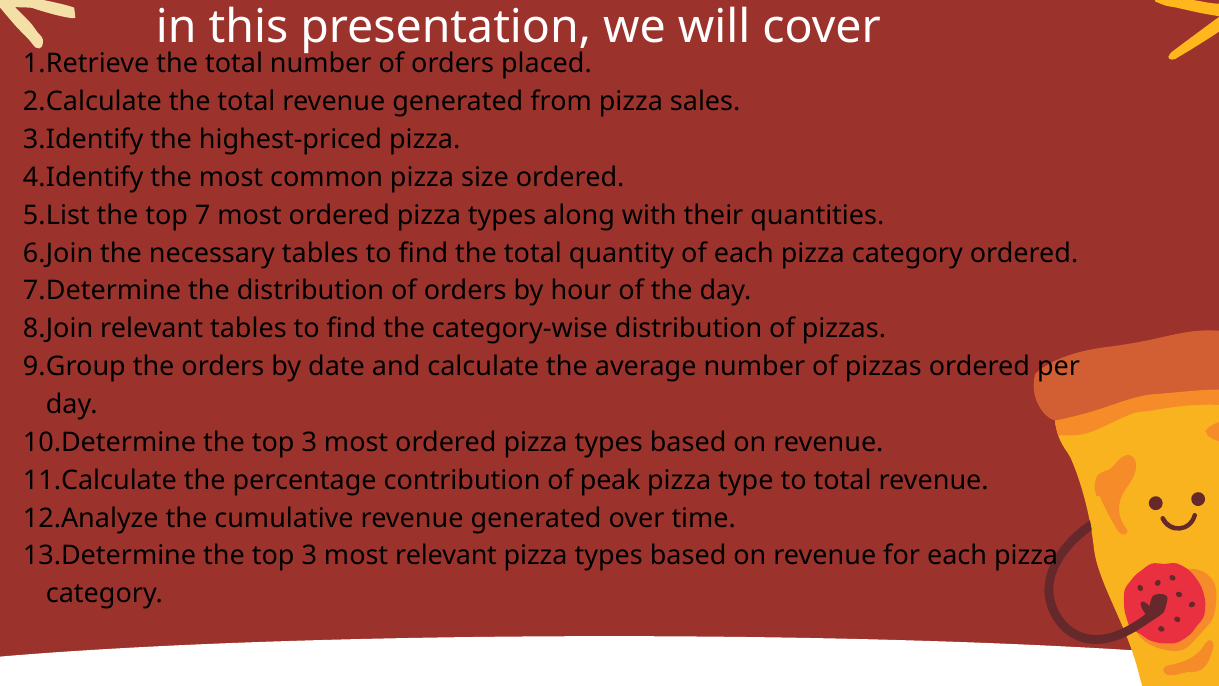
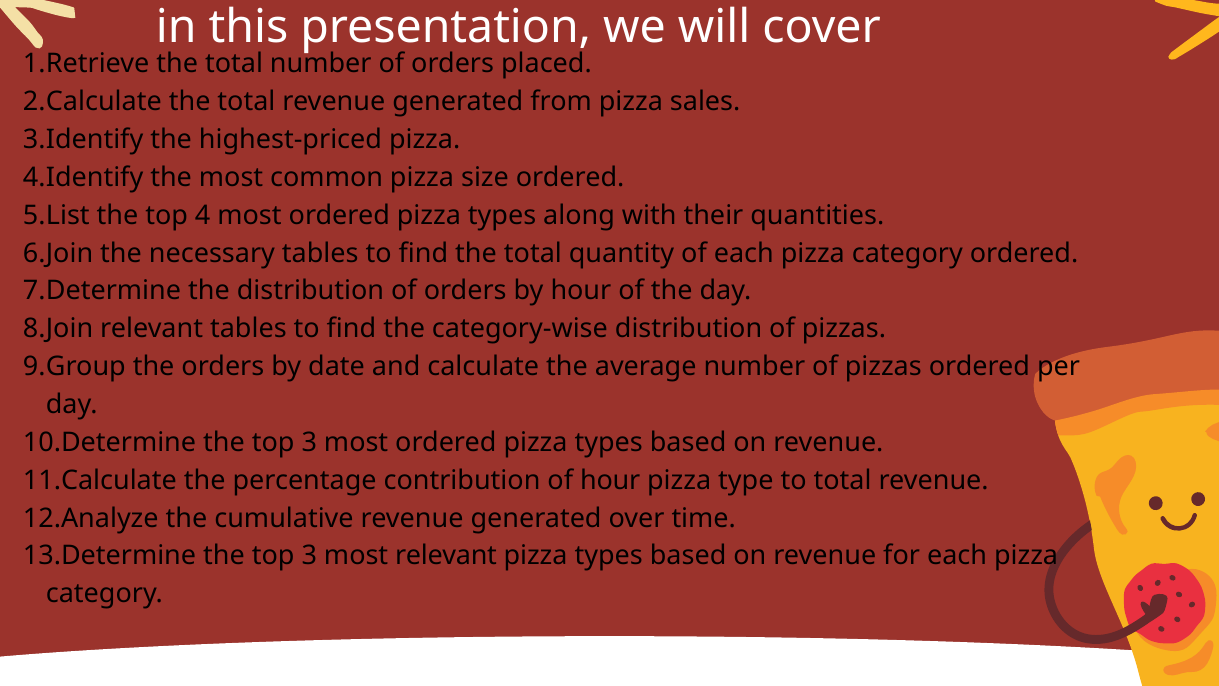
7: 7 -> 4
of peak: peak -> hour
